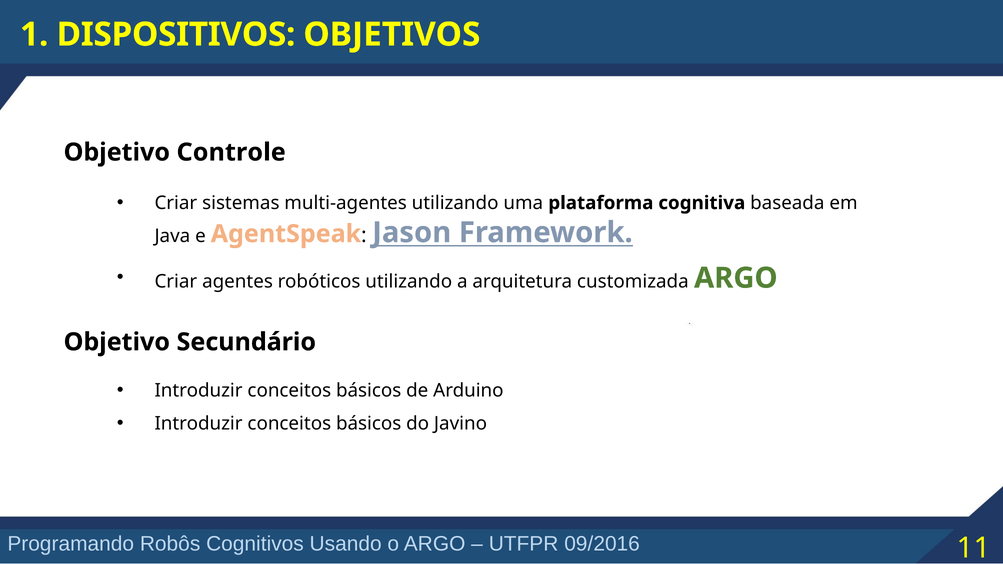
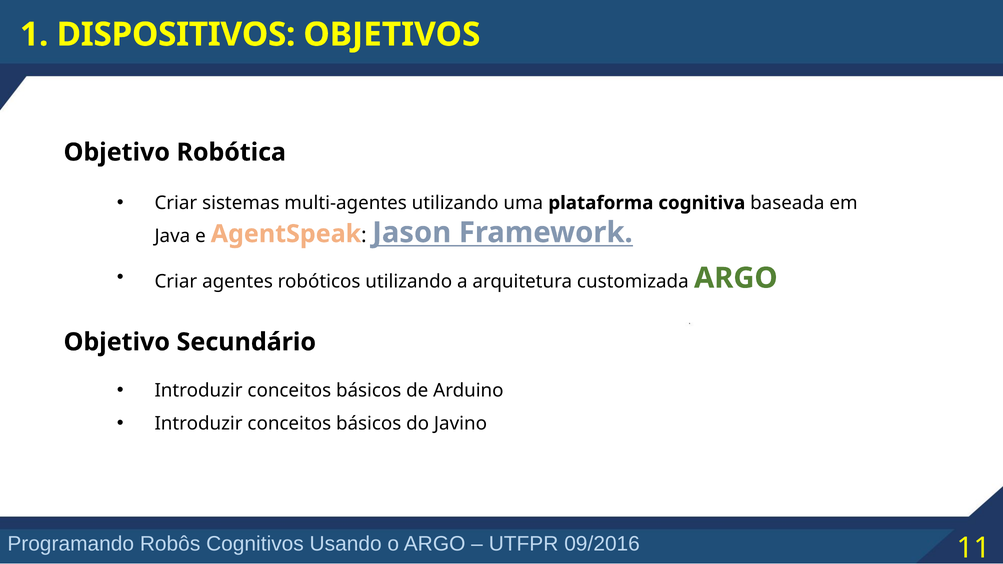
Controle: Controle -> Robótica
